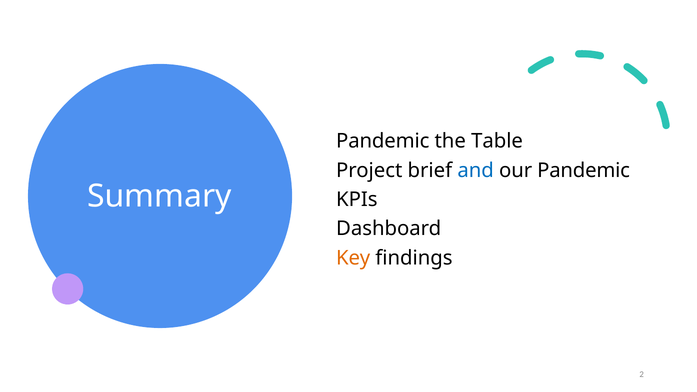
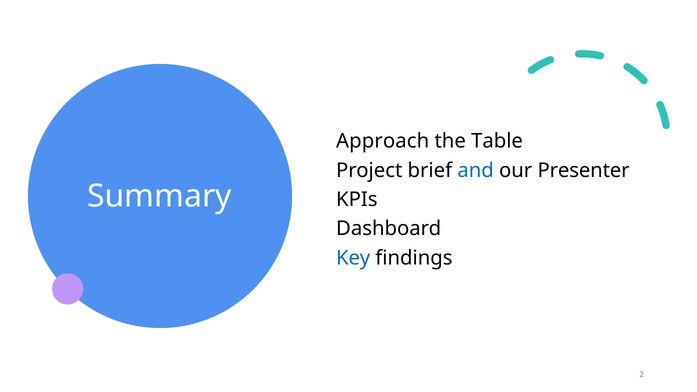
Pandemic at (383, 141): Pandemic -> Approach
our Pandemic: Pandemic -> Presenter
Key colour: orange -> blue
